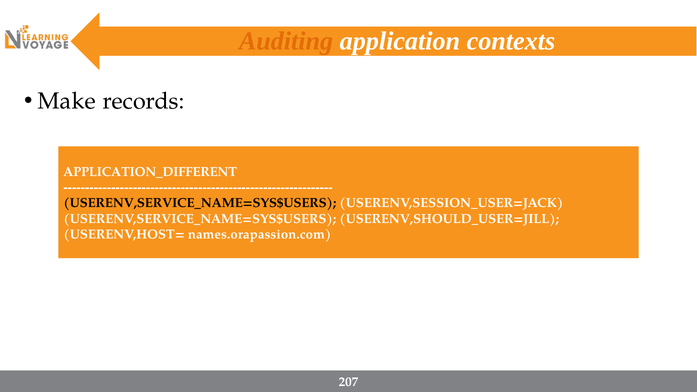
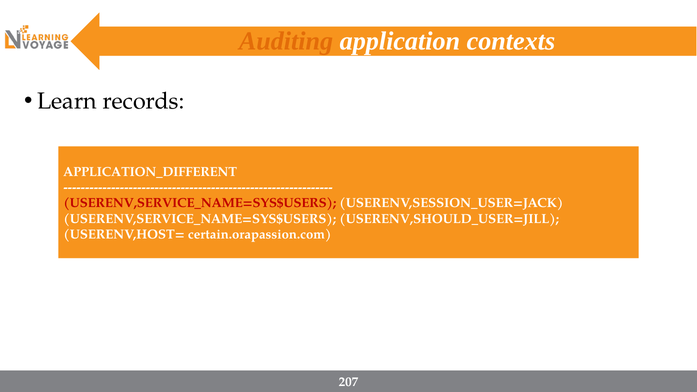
Make: Make -> Learn
USERENV,SERVICE_NAME=SYS$USERS at (200, 203) colour: black -> red
names.orapassion.com: names.orapassion.com -> certain.orapassion.com
